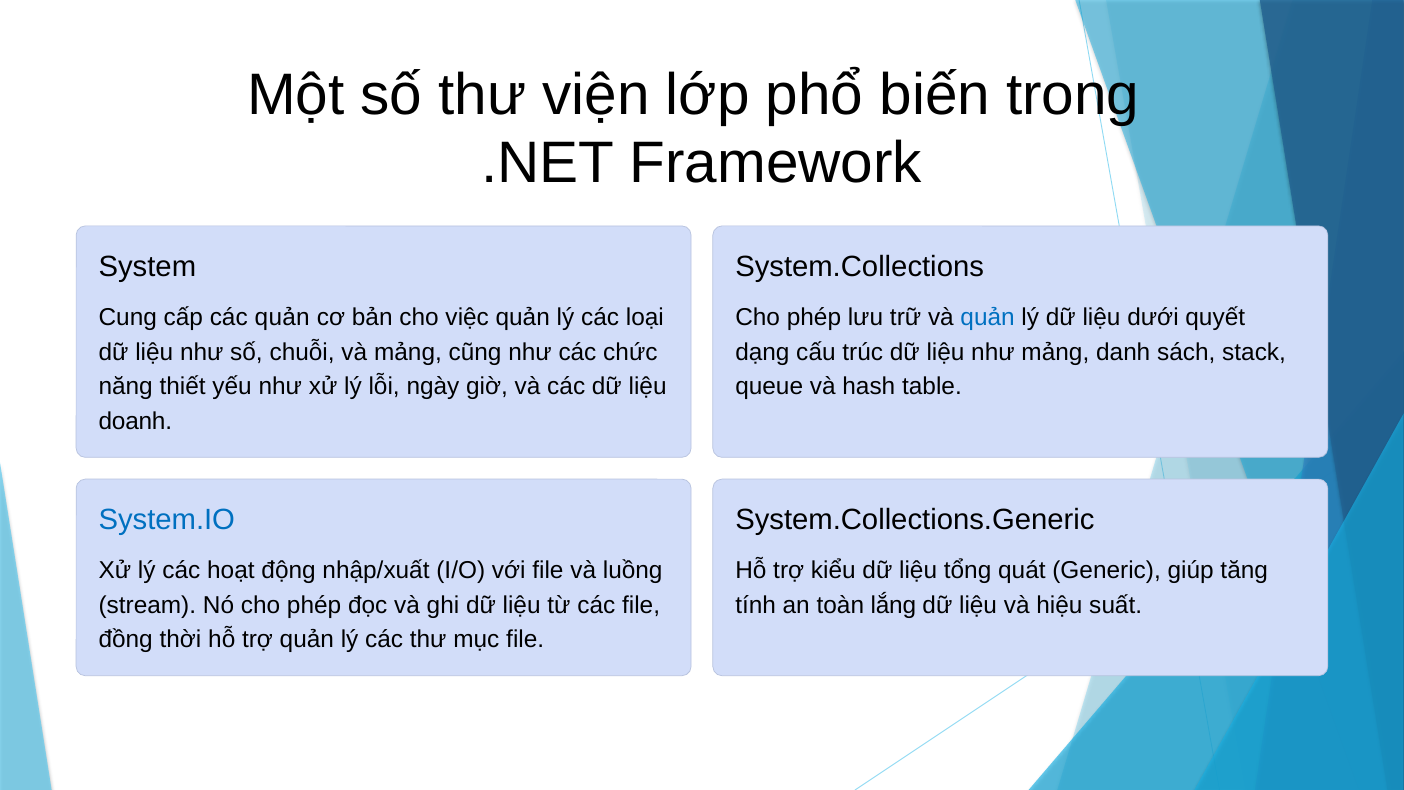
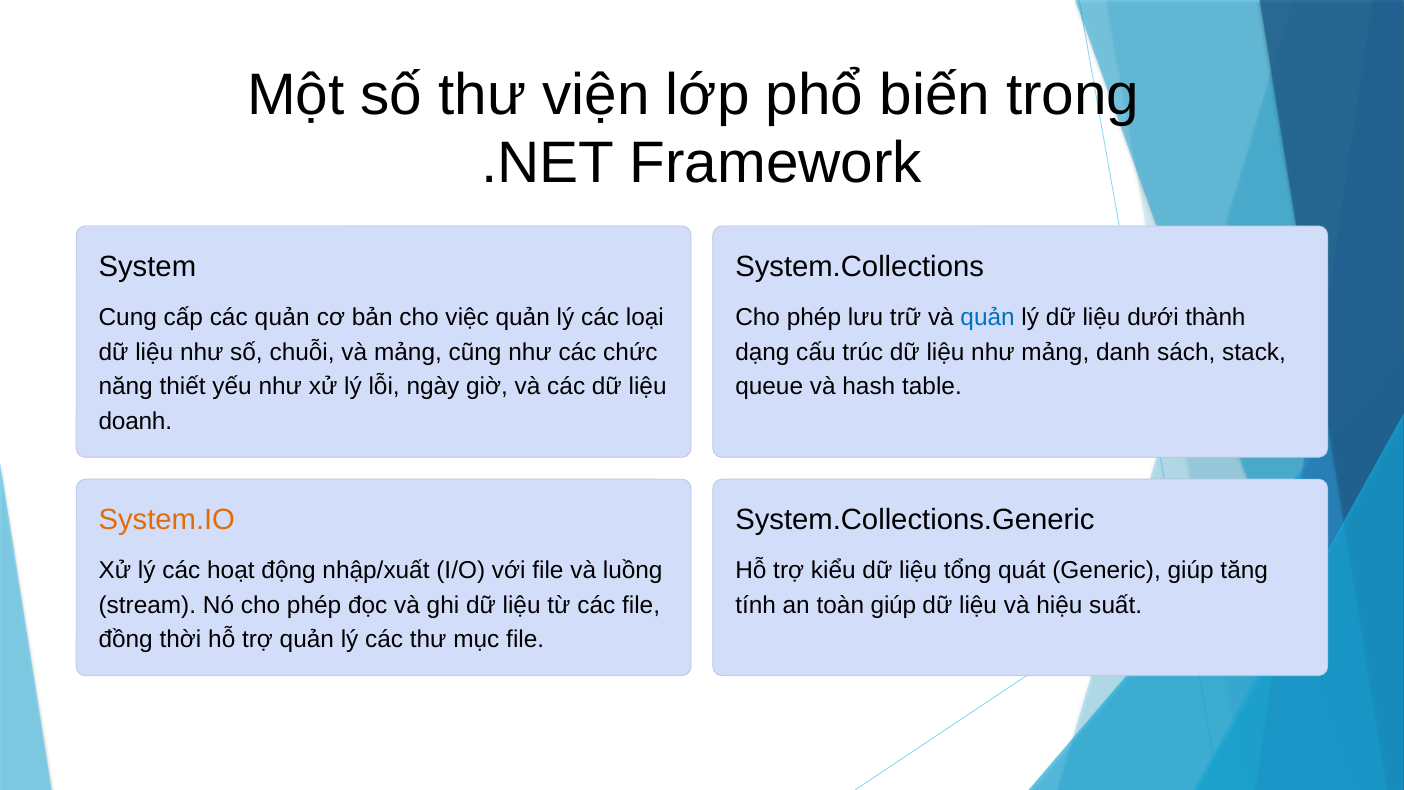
quyết: quyết -> thành
System.IO colour: blue -> orange
toàn lắng: lắng -> giúp
